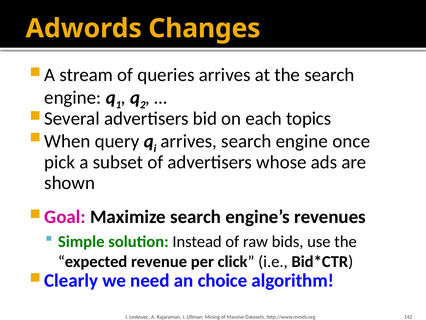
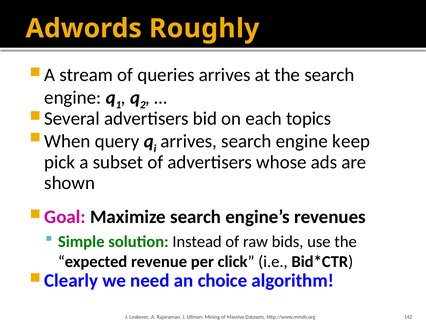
Changes: Changes -> Roughly
once: once -> keep
